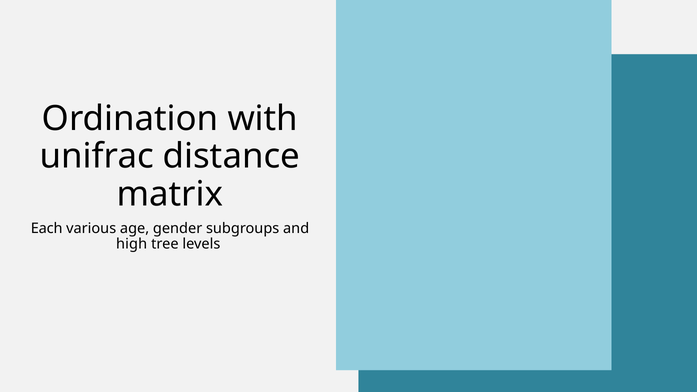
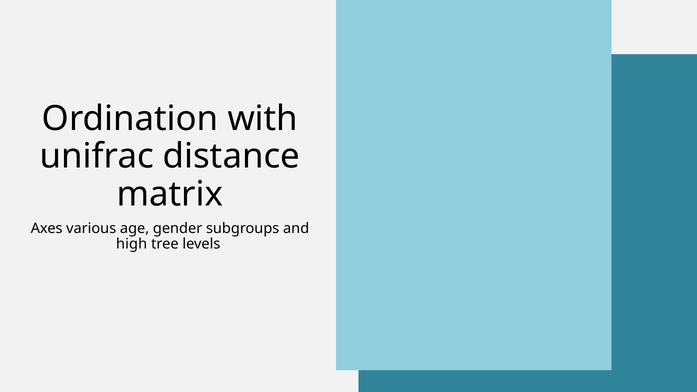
Each: Each -> Axes
